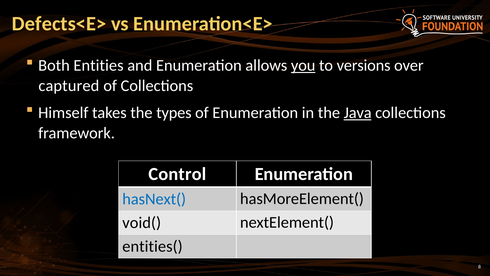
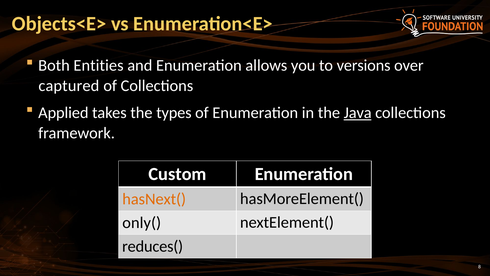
Defects<E>: Defects<E> -> Objects<E>
you underline: present -> none
Himself: Himself -> Applied
Control: Control -> Custom
hasNext( colour: blue -> orange
void(: void( -> only(
entities(: entities( -> reduces(
